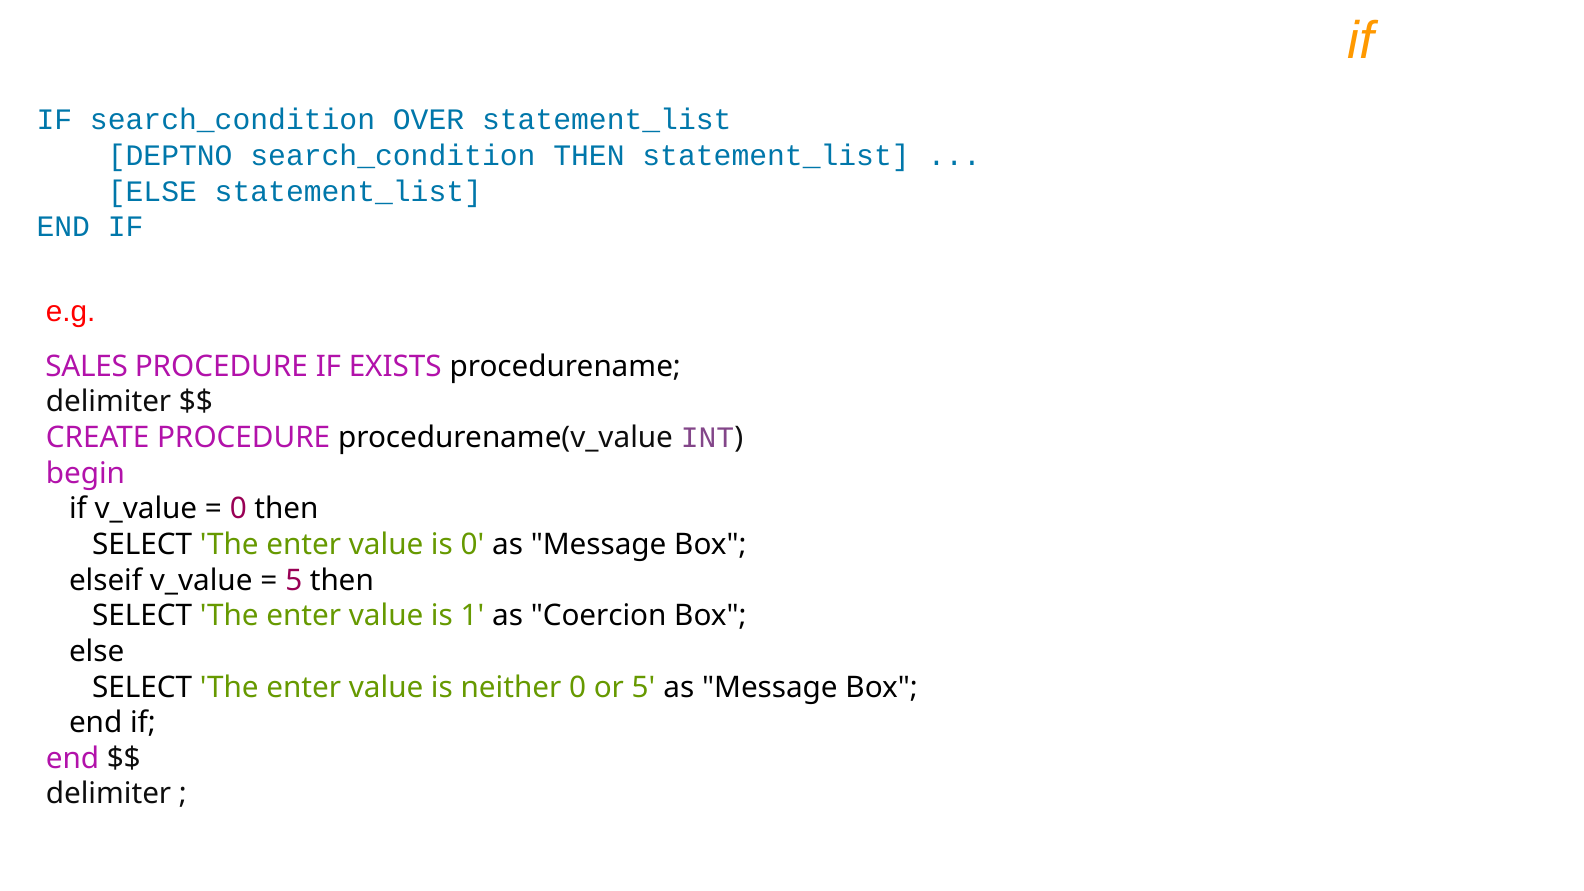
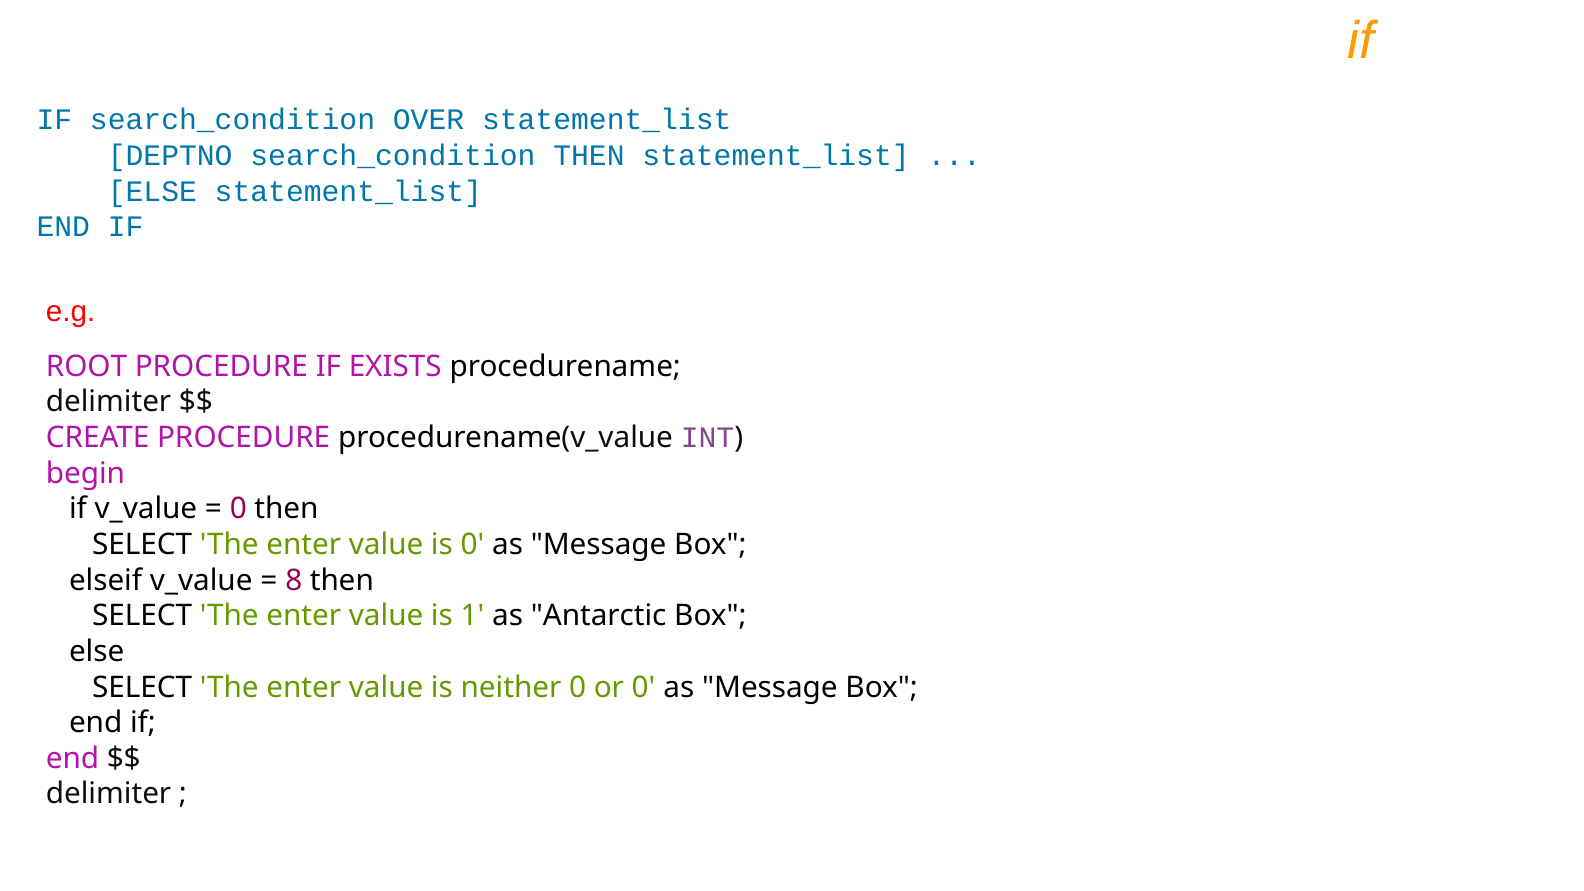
SALES: SALES -> ROOT
5 at (294, 580): 5 -> 8
Coercion: Coercion -> Antarctic
or 5: 5 -> 0
